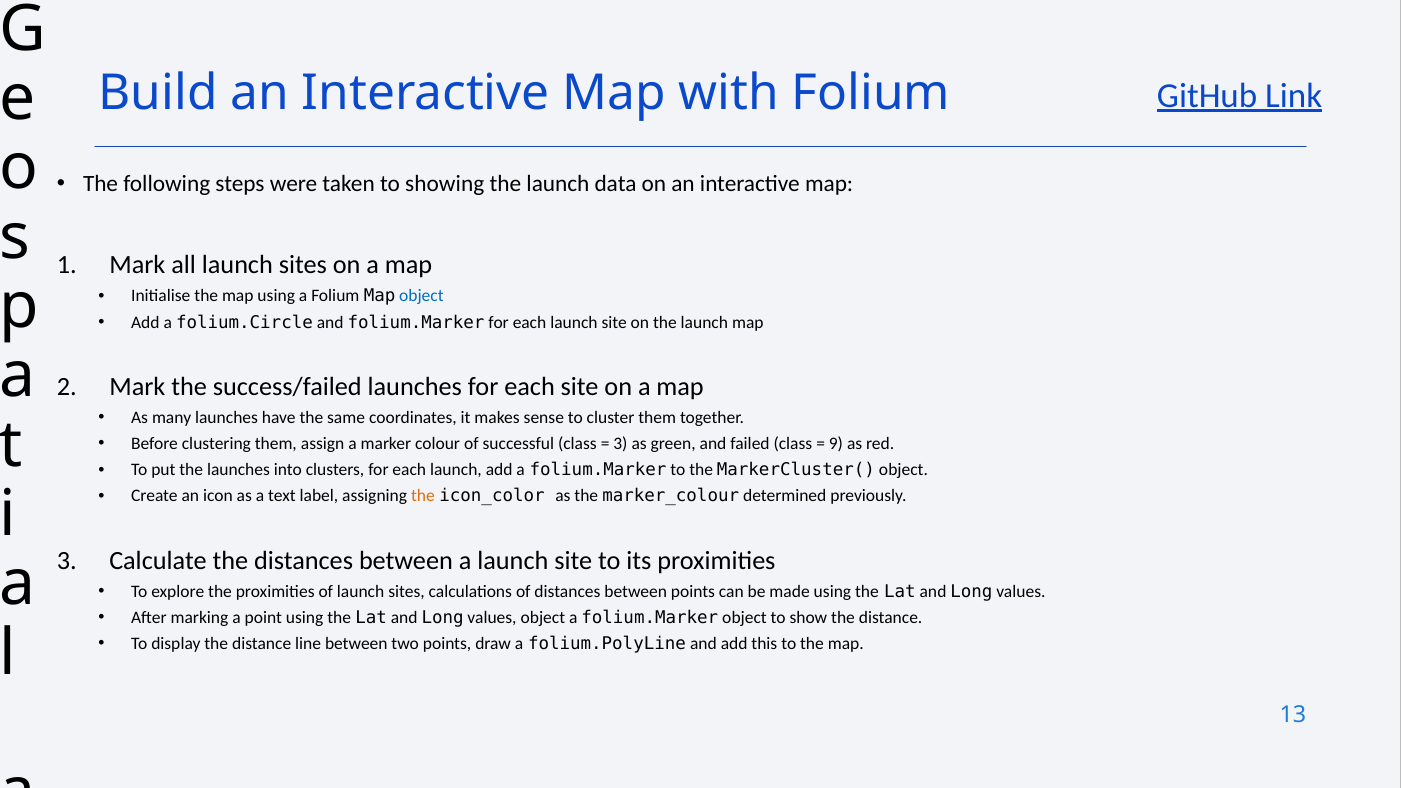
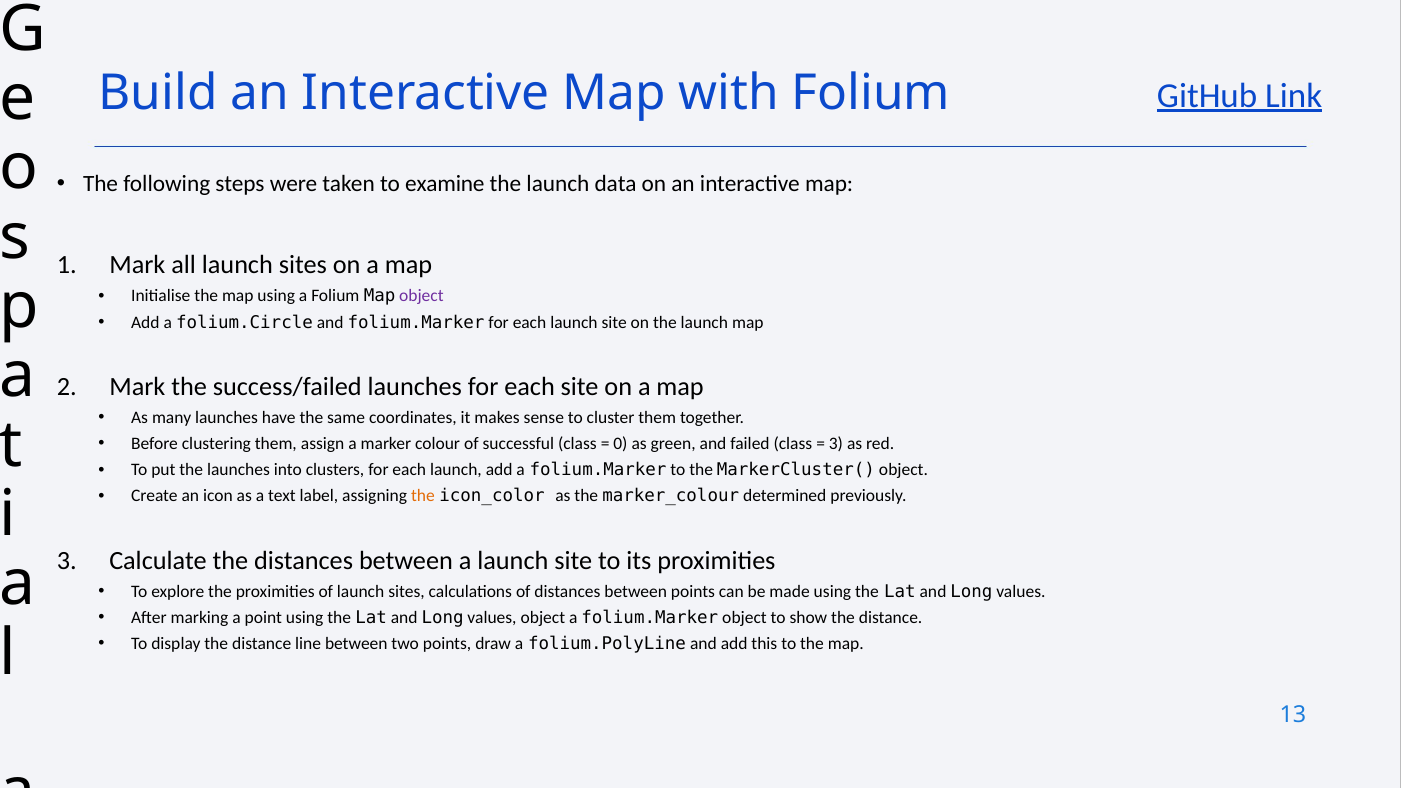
showing: showing -> examine
object at (421, 296) colour: blue -> purple
3 at (620, 444): 3 -> 0
9 at (836, 444): 9 -> 3
